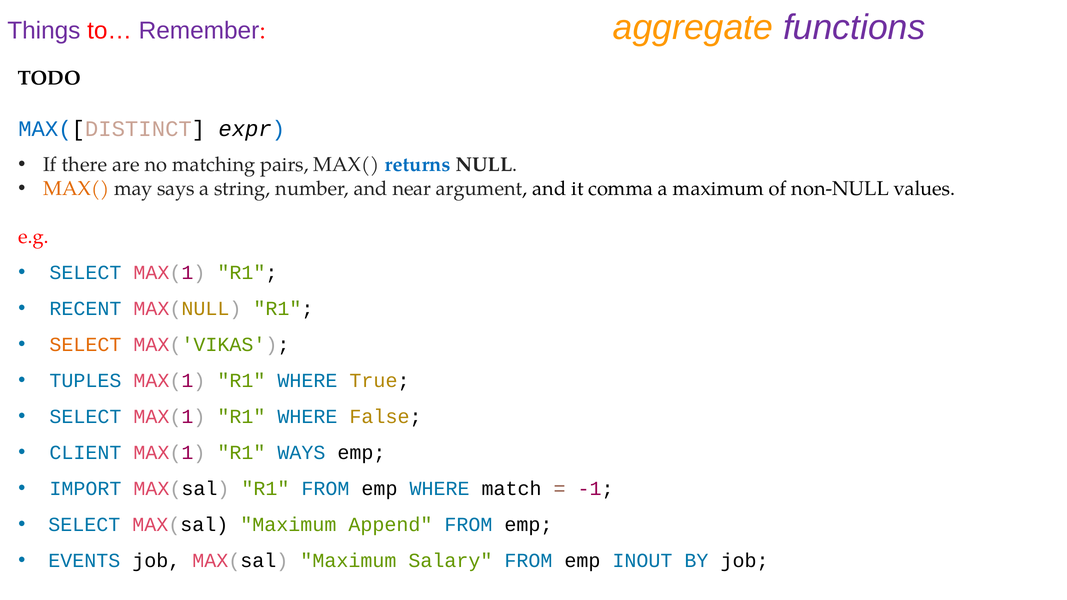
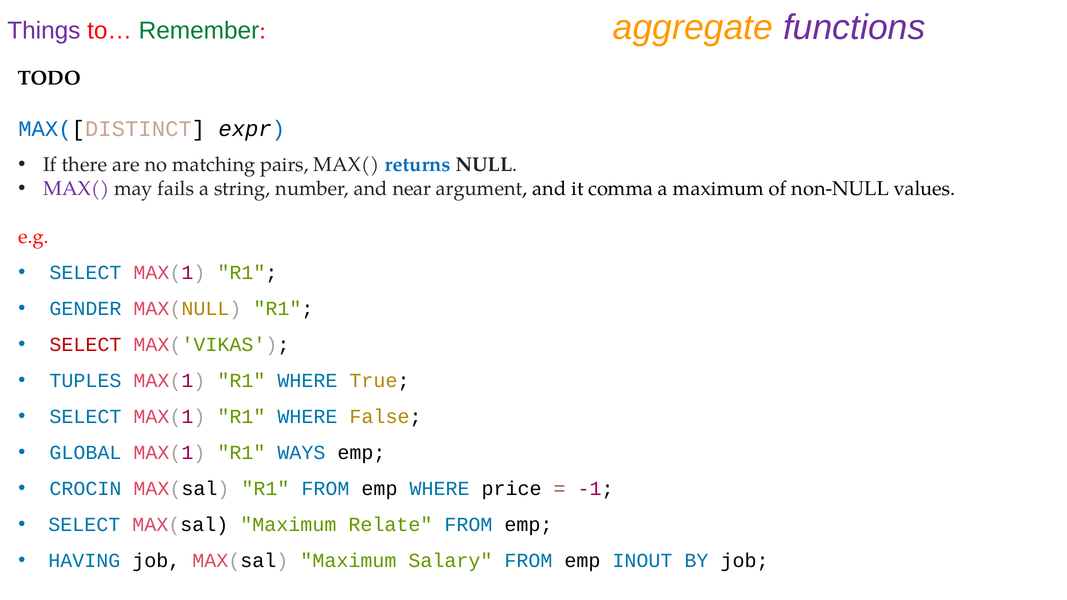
Remember colour: purple -> green
MAX( at (76, 189) colour: orange -> purple
says: says -> fails
RECENT: RECENT -> GENDER
SELECT at (85, 345) colour: orange -> red
CLIENT: CLIENT -> GLOBAL
IMPORT: IMPORT -> CROCIN
match: match -> price
Append: Append -> Relate
EVENTS: EVENTS -> HAVING
